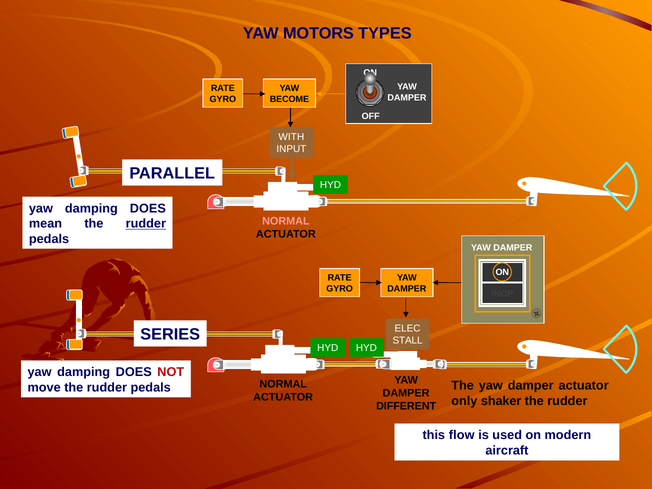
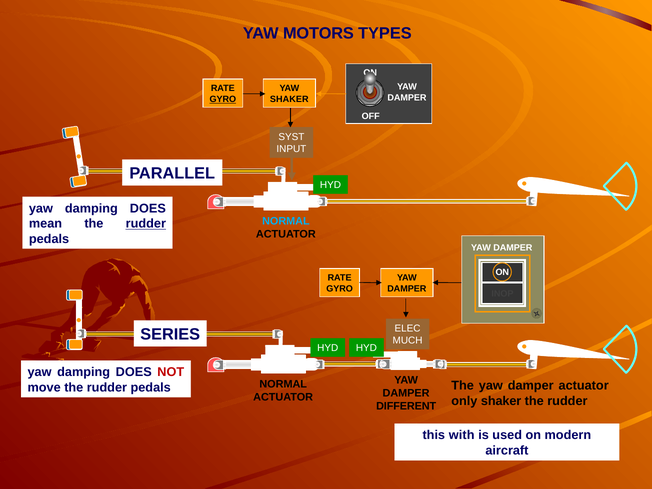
GYRO at (223, 99) underline: none -> present
BECOME at (289, 99): BECOME -> SHAKER
WITH: WITH -> SYST
NORMAL at (286, 221) colour: pink -> light blue
STALL: STALL -> MUCH
flow: flow -> with
